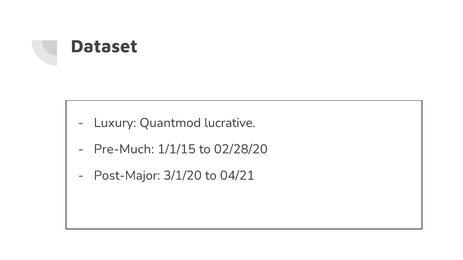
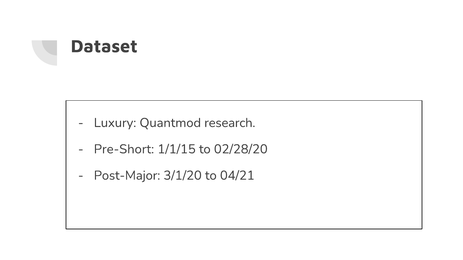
lucrative: lucrative -> research
Pre-Much: Pre-Much -> Pre-Short
